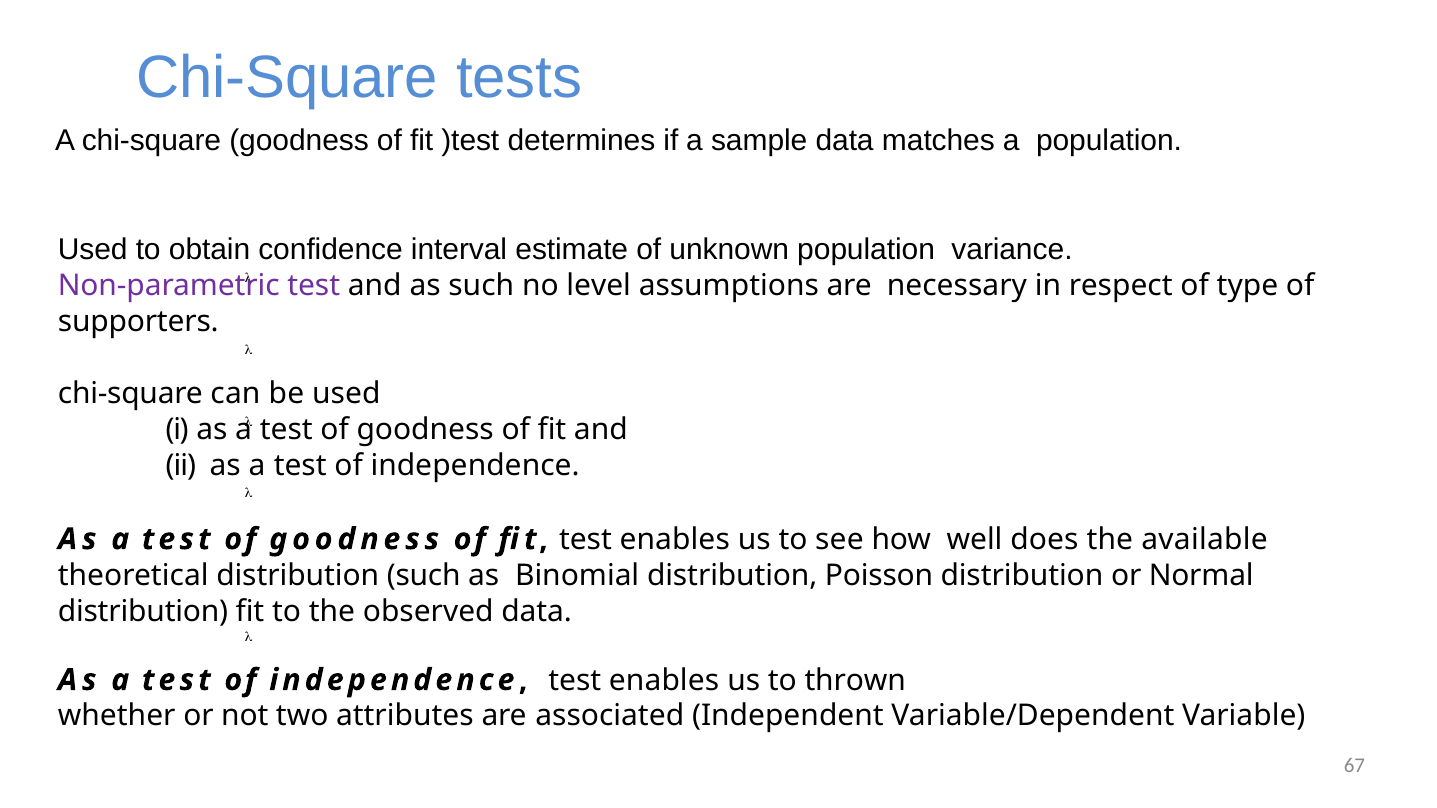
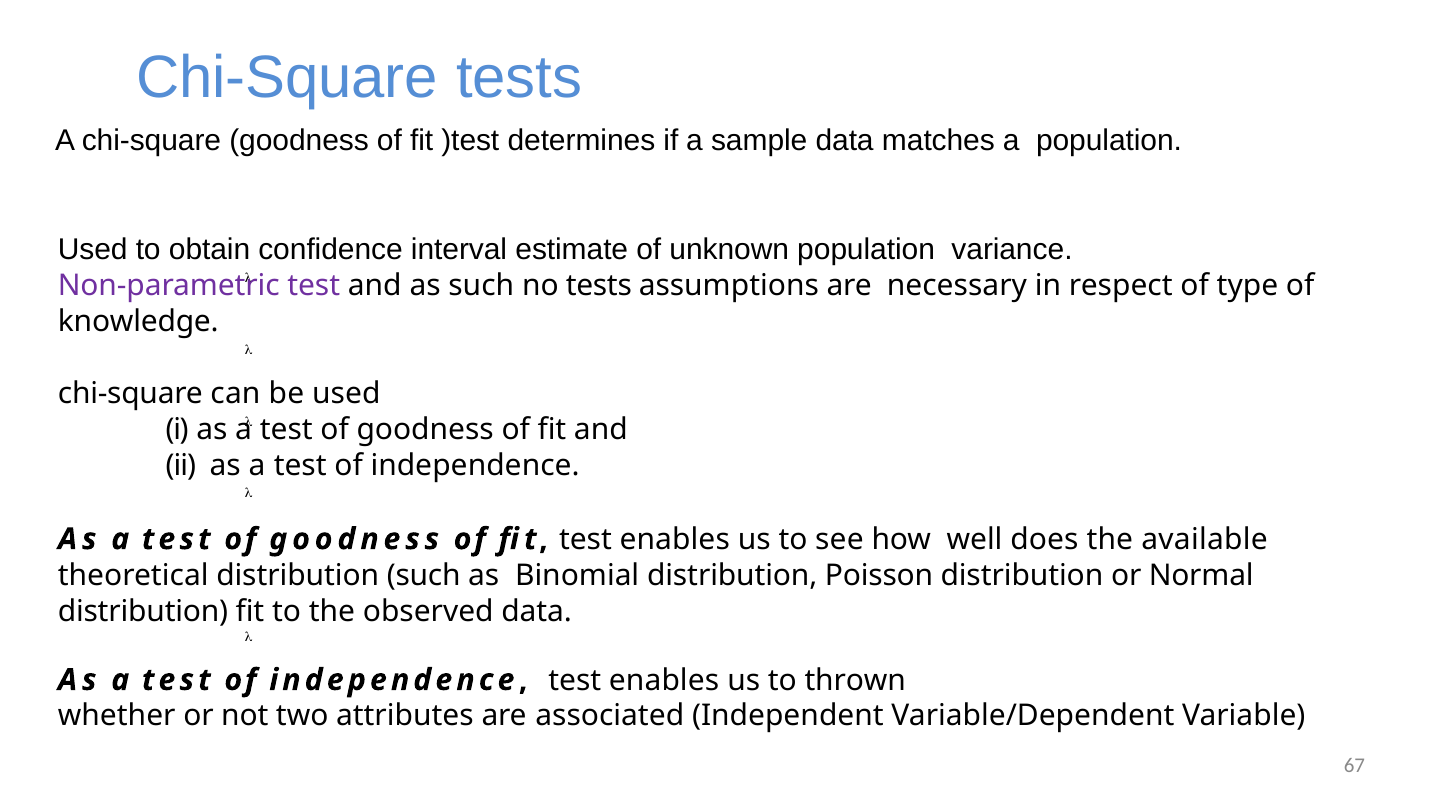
no level: level -> tests
supporters: supporters -> knowledge
